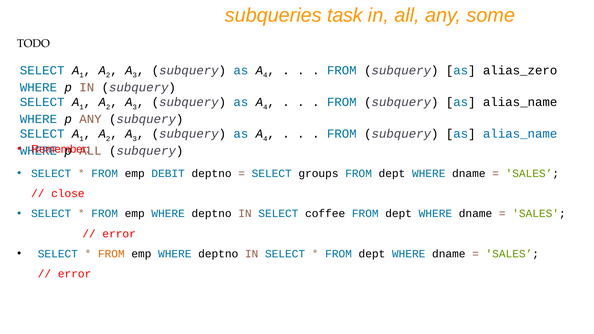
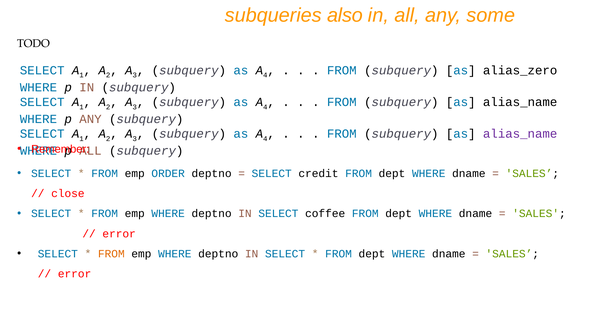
task: task -> also
alias_name at (520, 134) colour: blue -> purple
DEBIT: DEBIT -> ORDER
groups: groups -> credit
